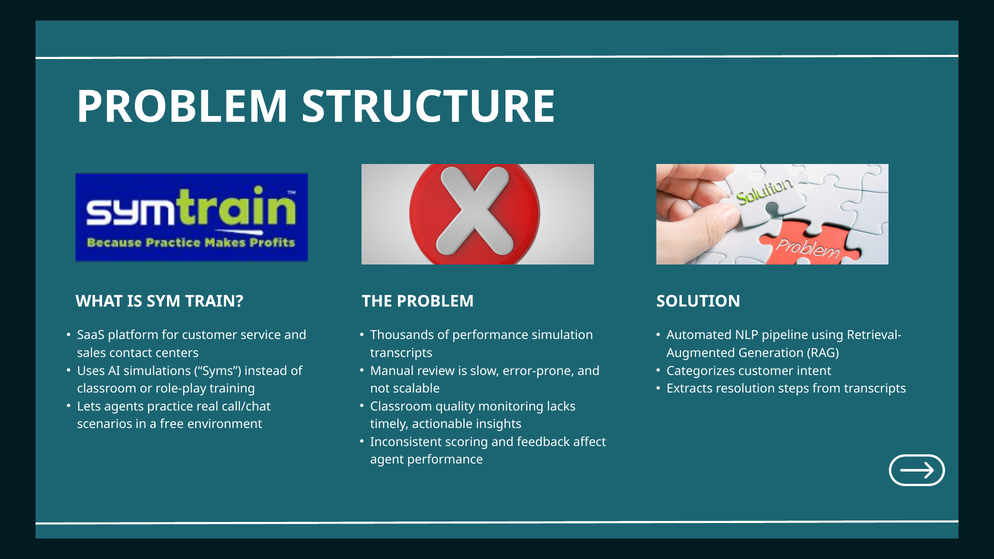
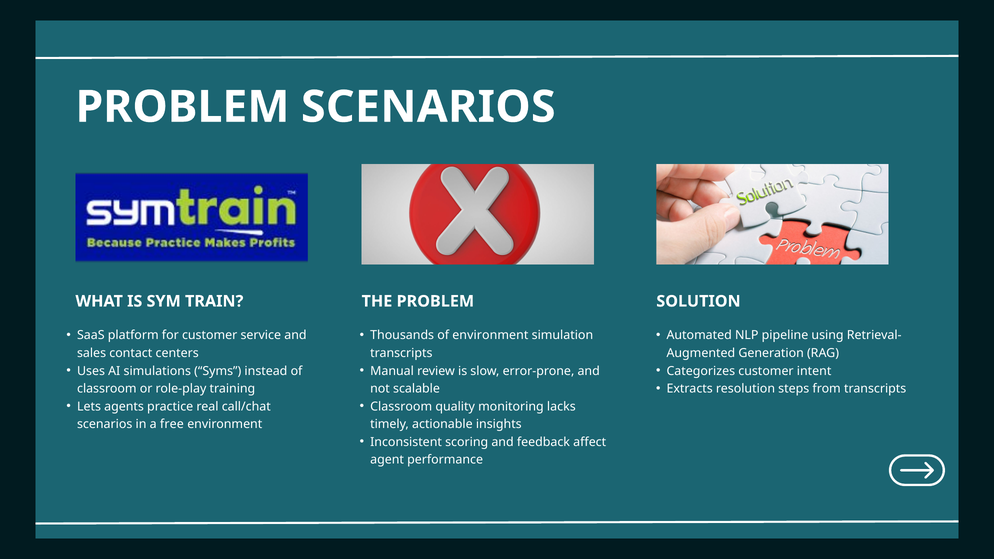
PROBLEM STRUCTURE: STRUCTURE -> SCENARIOS
of performance: performance -> environment
